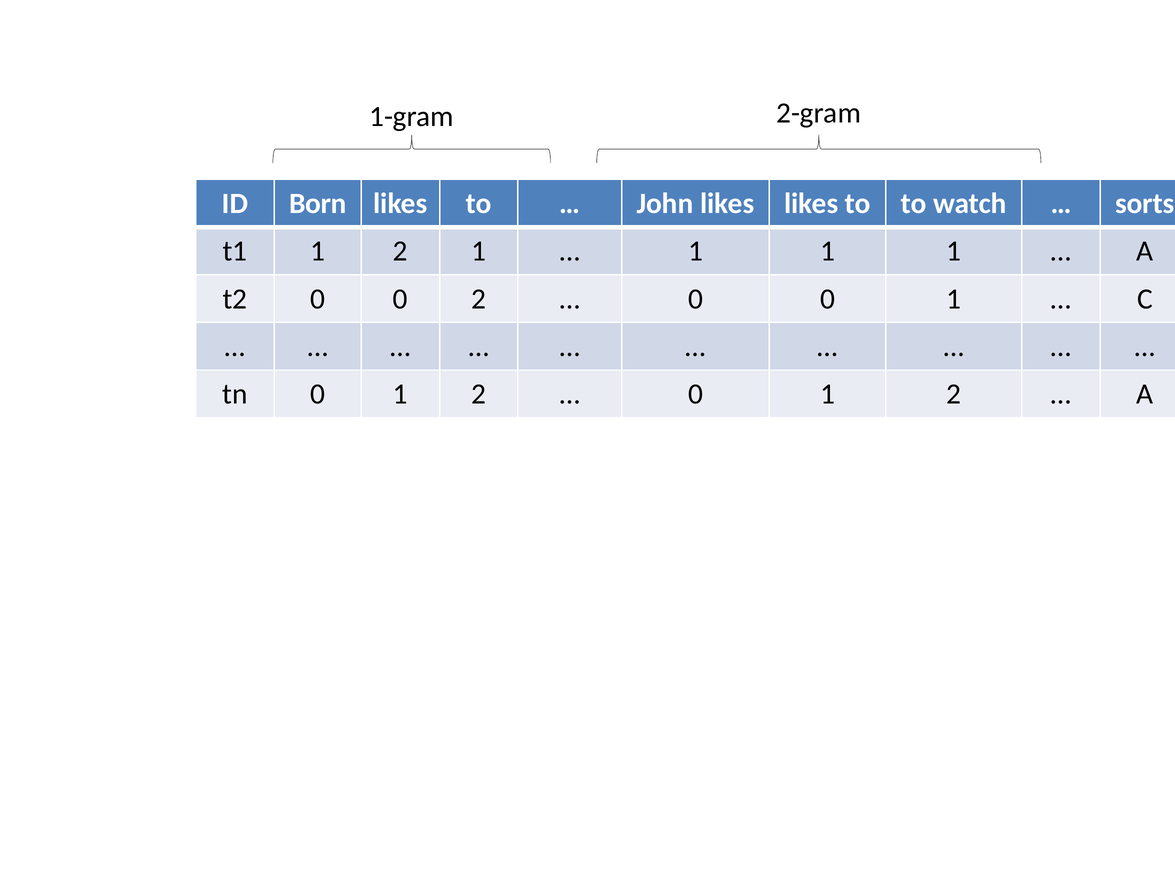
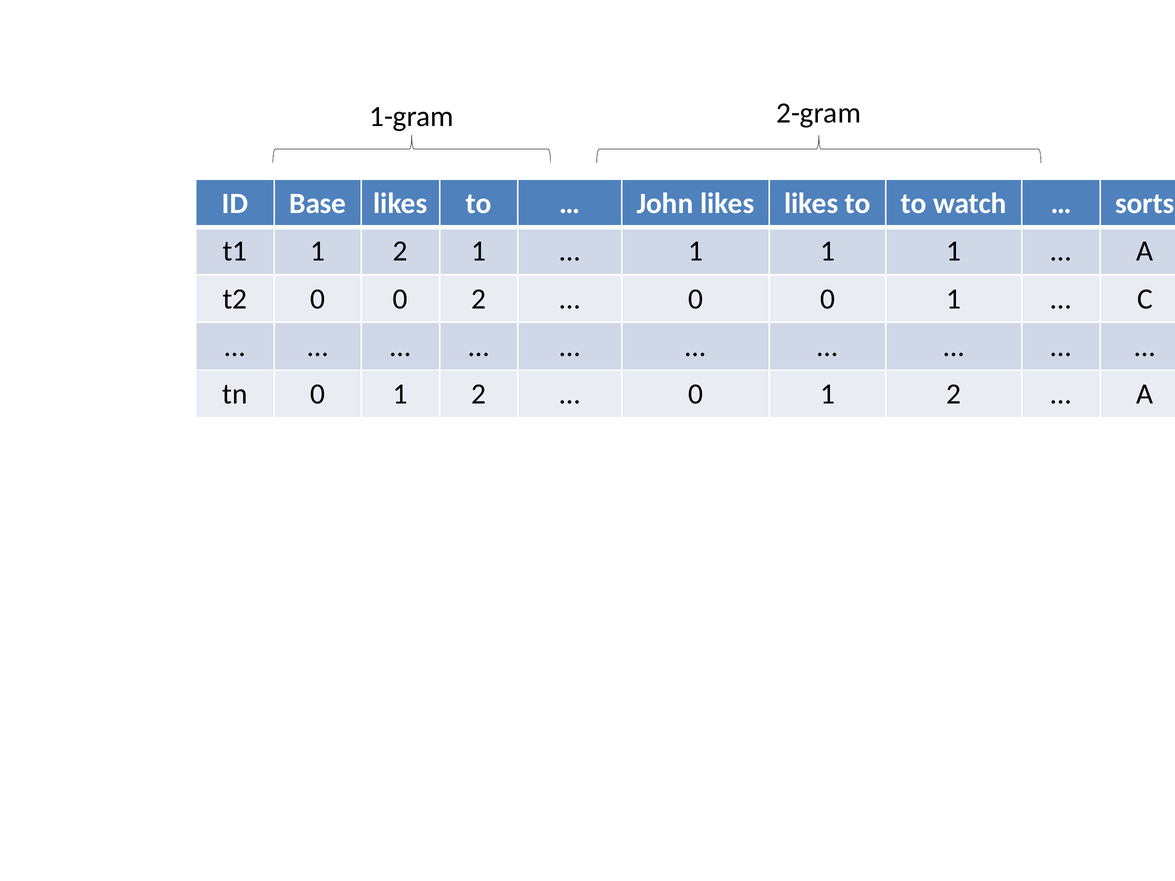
Born: Born -> Base
